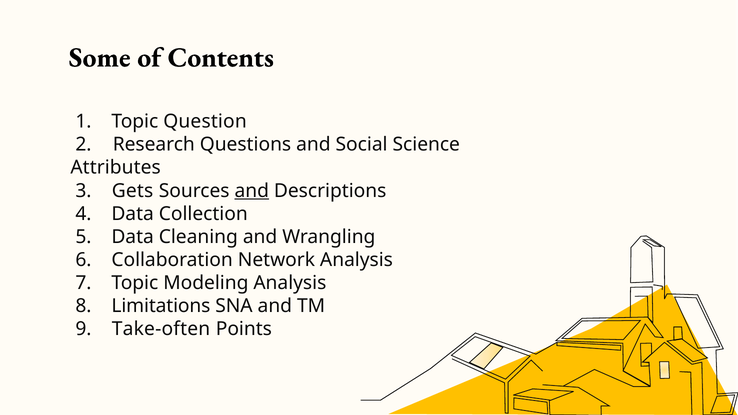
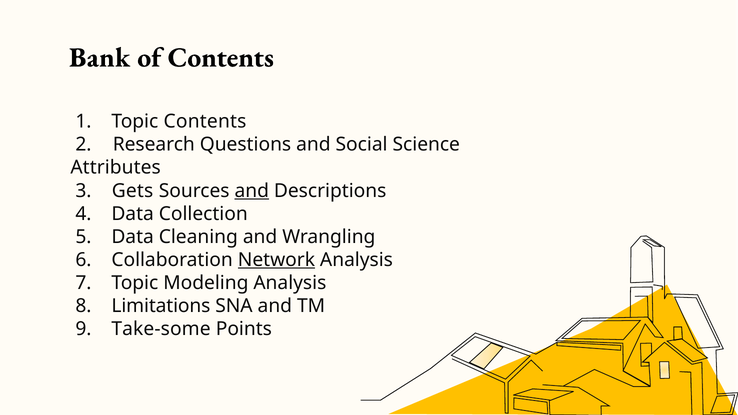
Some: Some -> Bank
Topic Question: Question -> Contents
Network underline: none -> present
Take-often: Take-often -> Take-some
